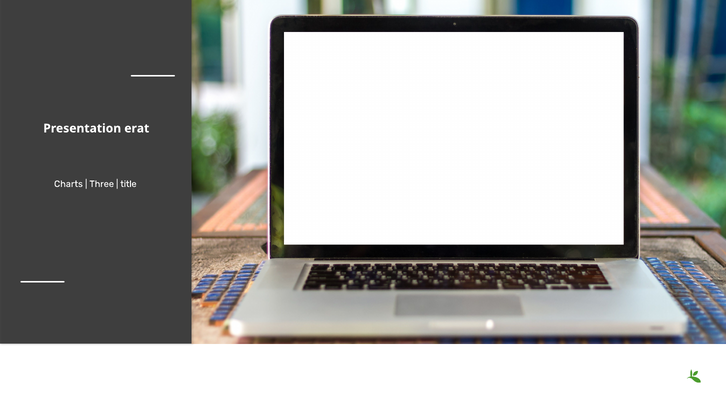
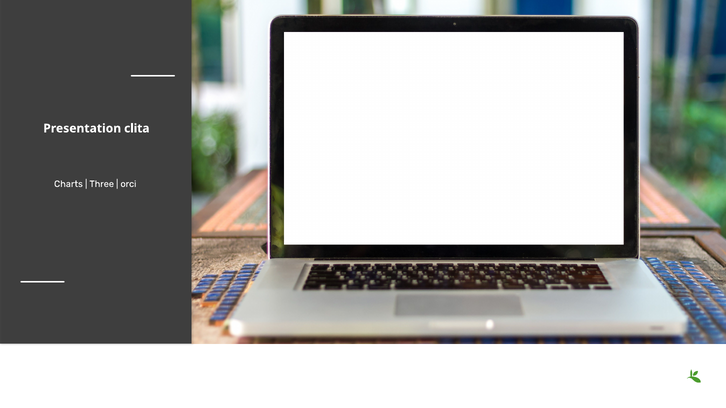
erat: erat -> clita
title: title -> orci
